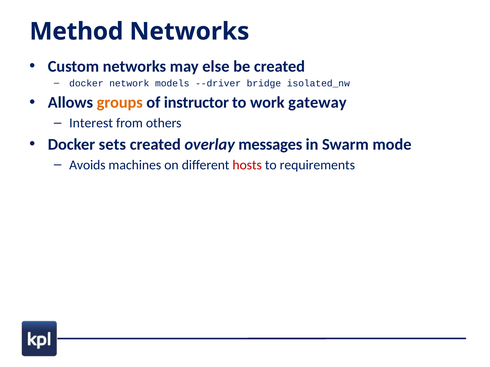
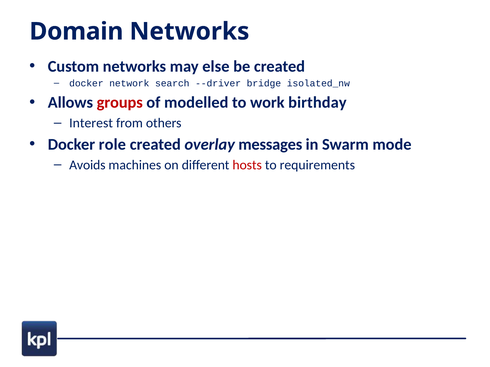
Method: Method -> Domain
models: models -> search
groups colour: orange -> red
instructor: instructor -> modelled
gateway: gateway -> birthday
sets: sets -> role
